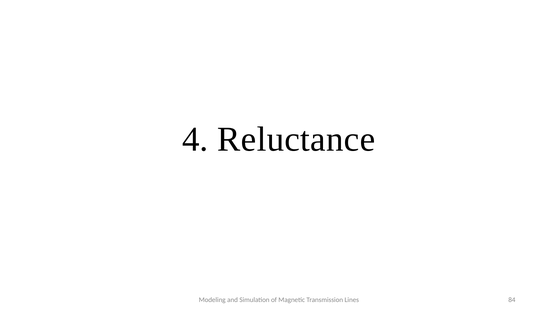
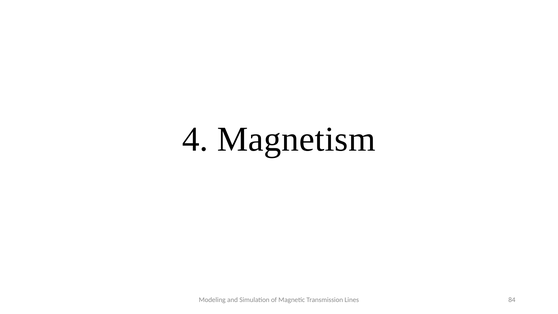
Reluctance: Reluctance -> Magnetism
